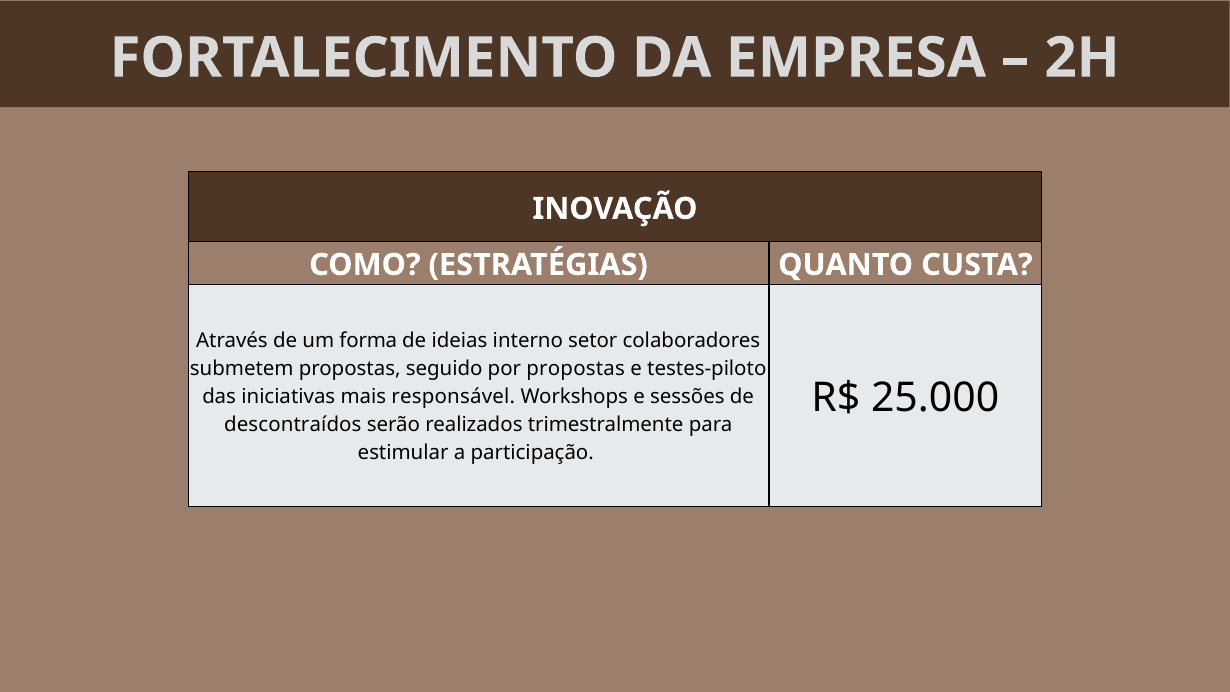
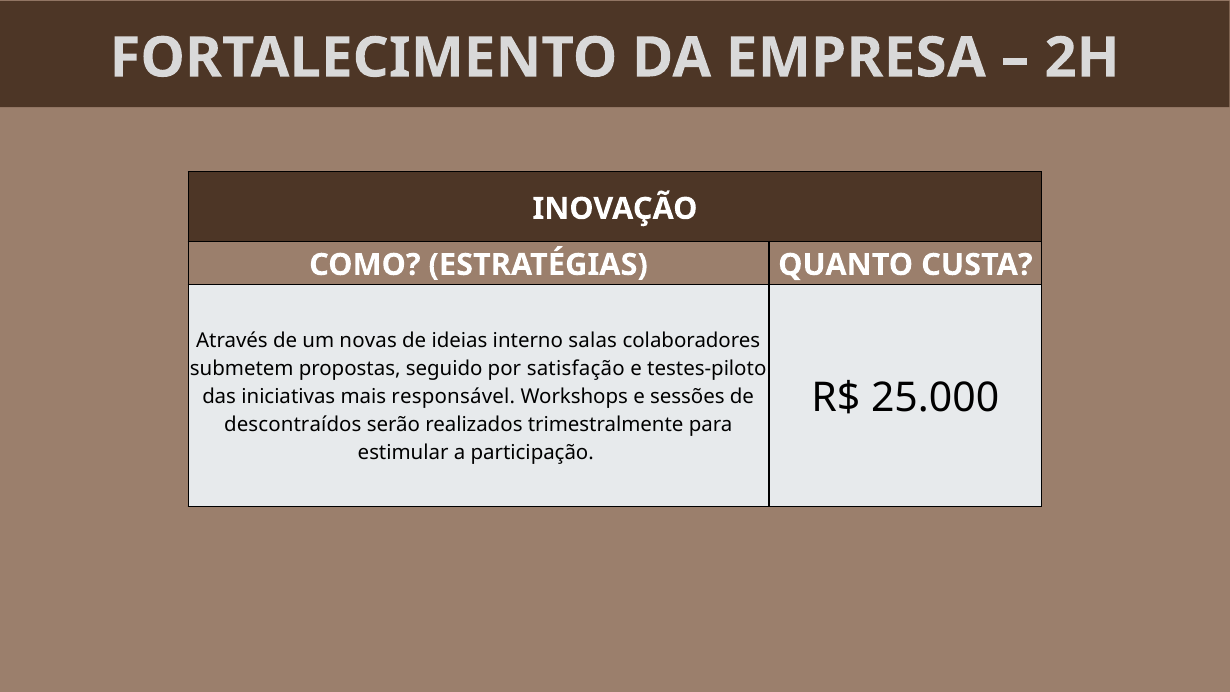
forma: forma -> novas
setor: setor -> salas
por propostas: propostas -> satisfação
